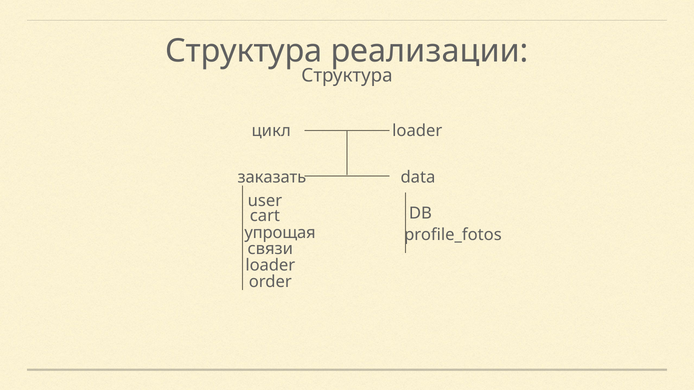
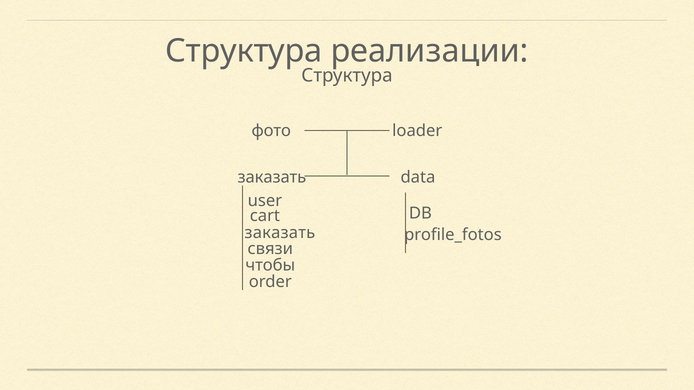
цикл: цикл -> фото
упрощая at (280, 233): упрощая -> заказать
loader at (270, 265): loader -> чтобы
